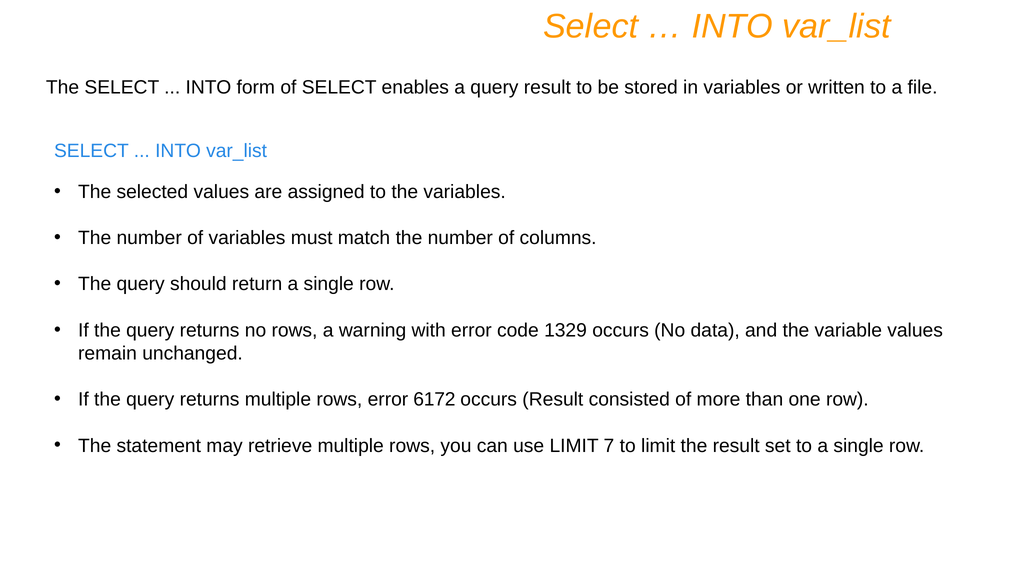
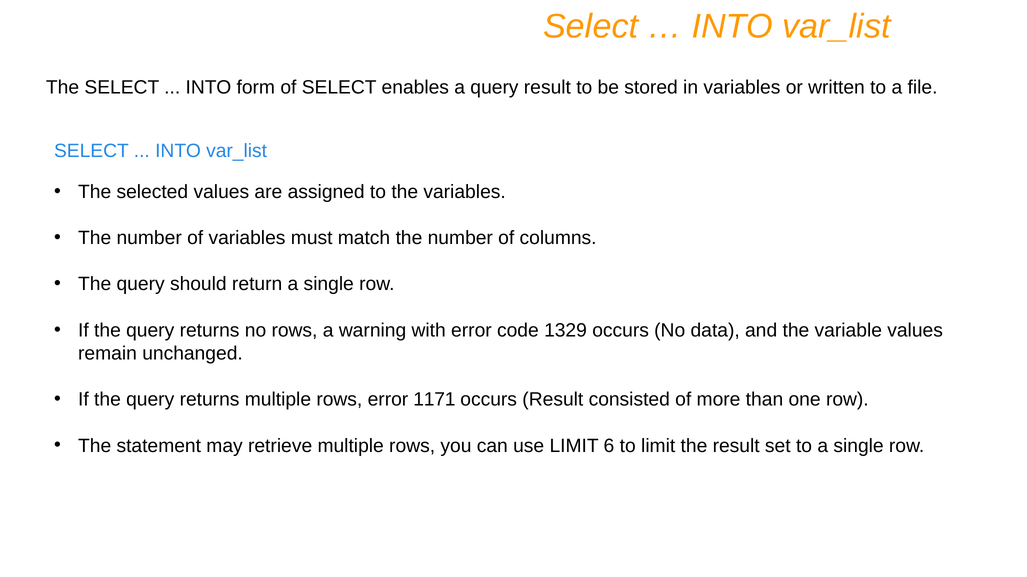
6172: 6172 -> 1171
7: 7 -> 6
